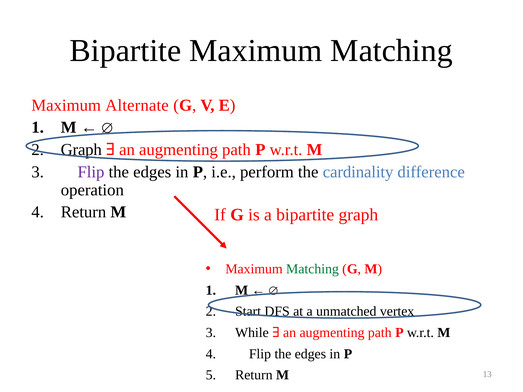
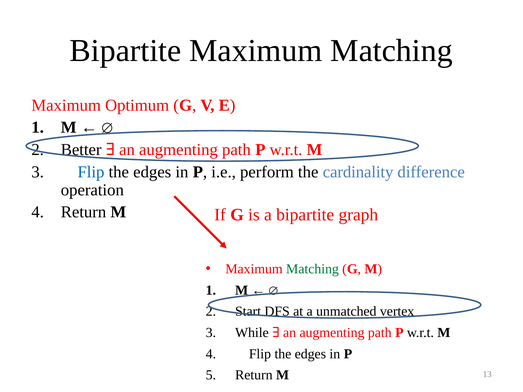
Alternate: Alternate -> Optimum
Graph at (81, 150): Graph -> Better
Flip at (91, 172) colour: purple -> blue
